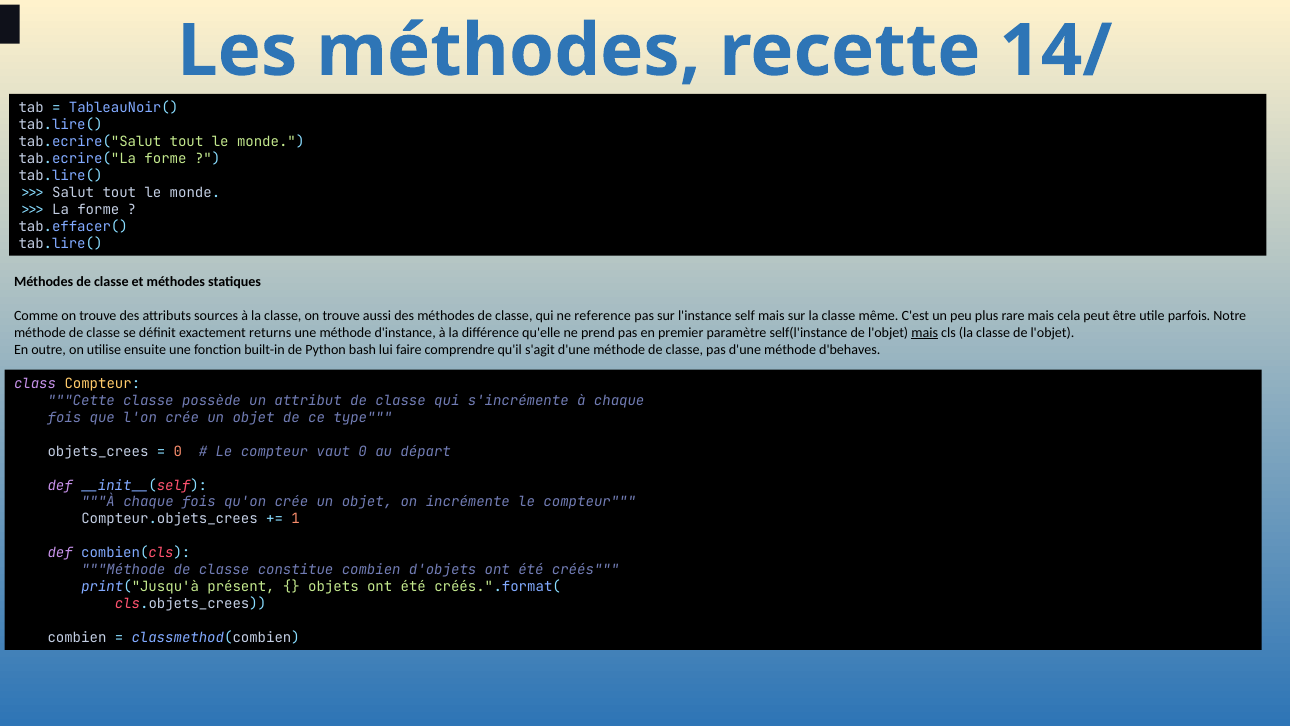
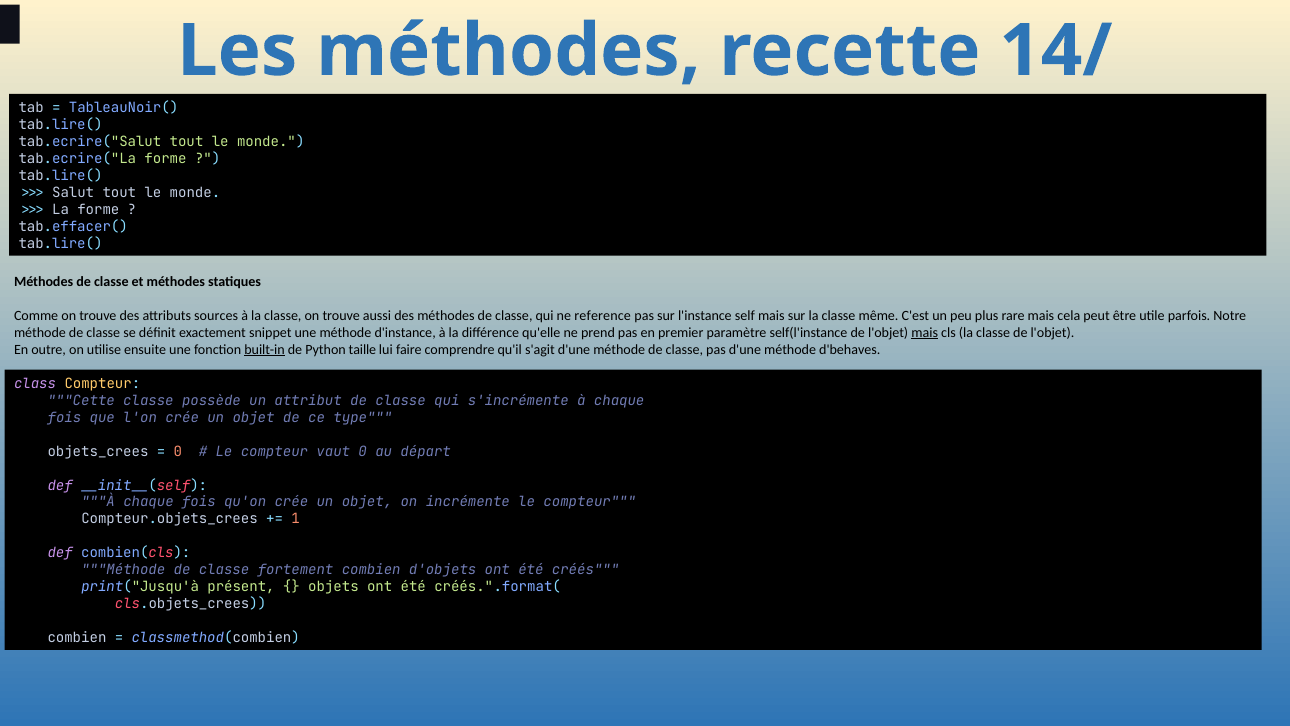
returns: returns -> snippet
built-in underline: none -> present
bash: bash -> taille
constitue: constitue -> fortement
